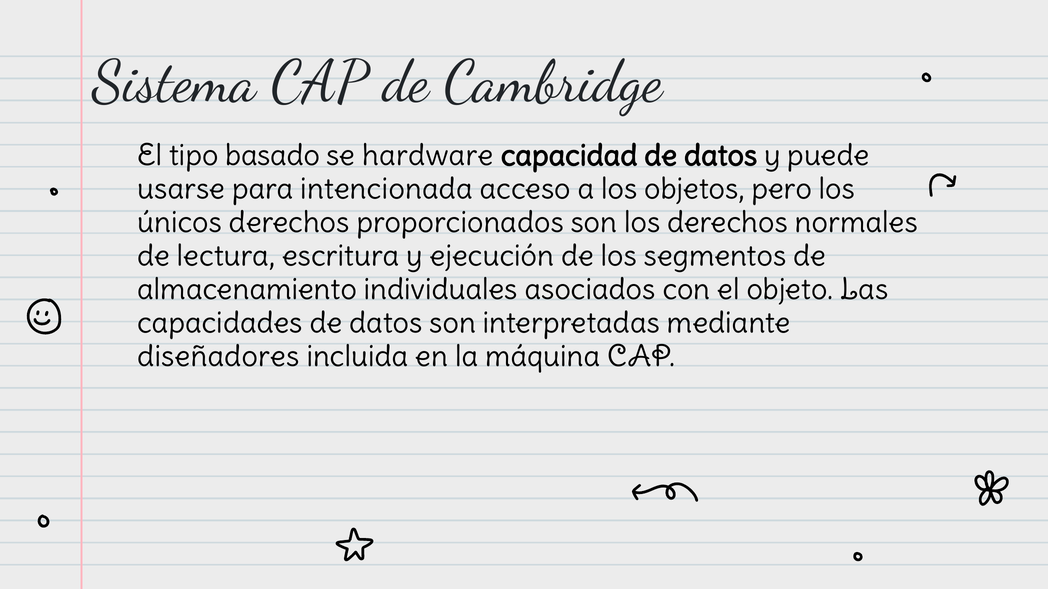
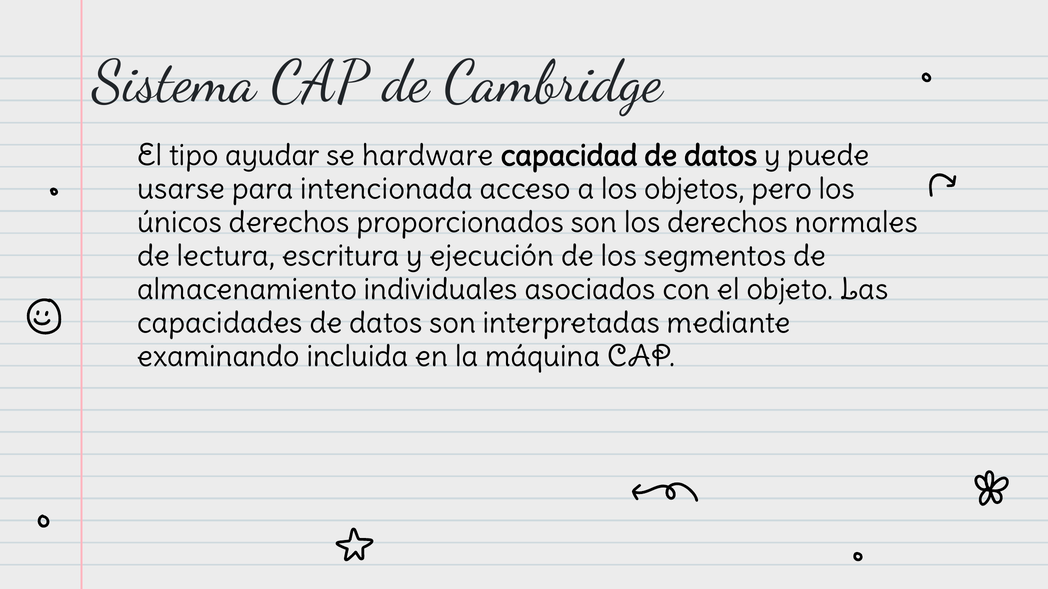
basado: basado -> ayudar
diseñadores: diseñadores -> examinando
